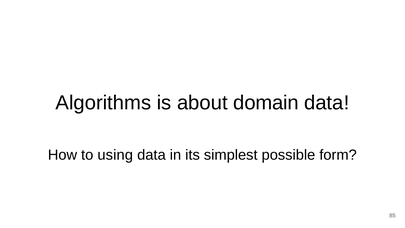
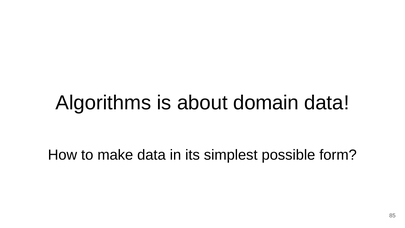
using: using -> make
